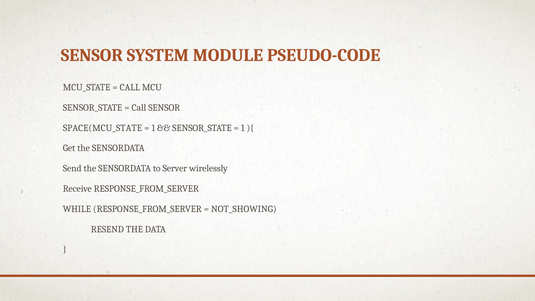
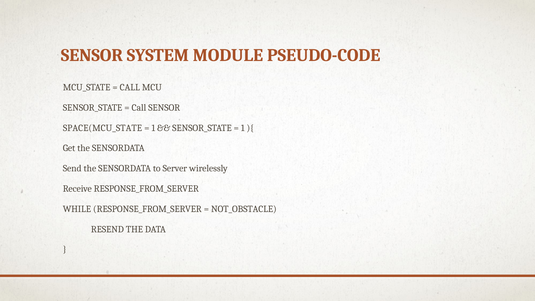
NOT_SHOWING: NOT_SHOWING -> NOT_OBSTACLE
